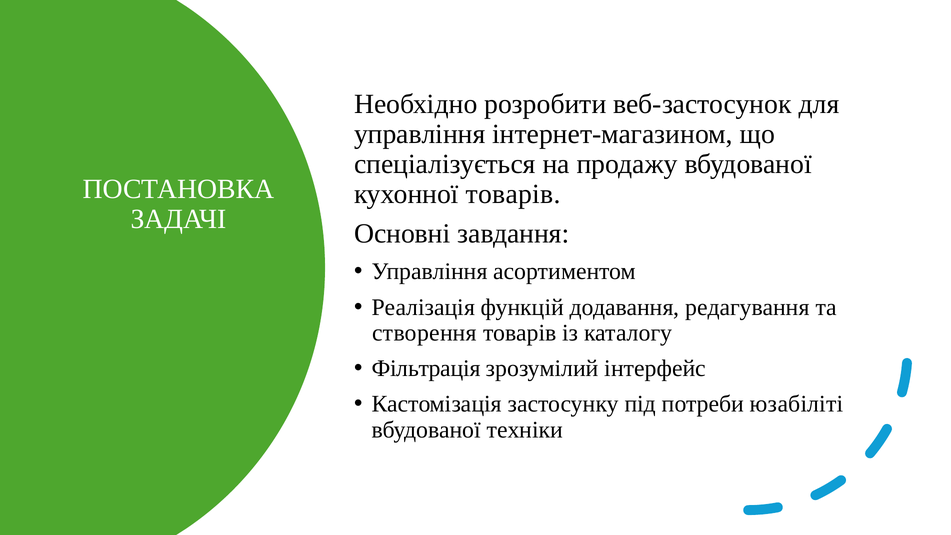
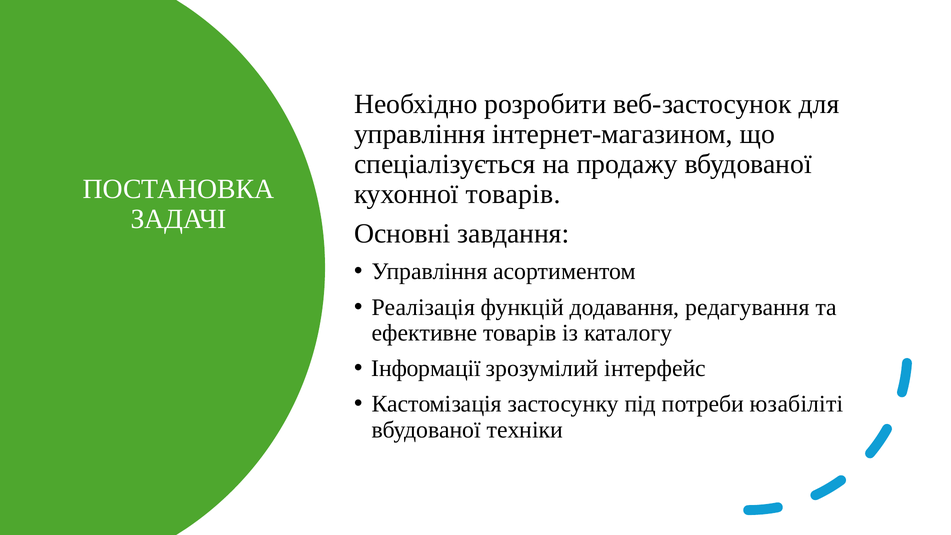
створення: створення -> ефективне
Фільтрація: Фільтрація -> Інформації
